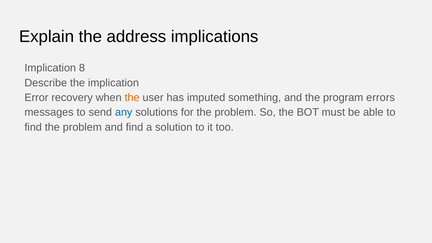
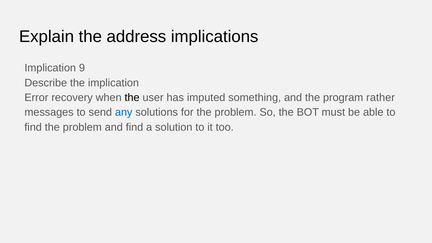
8: 8 -> 9
the at (132, 98) colour: orange -> black
errors: errors -> rather
